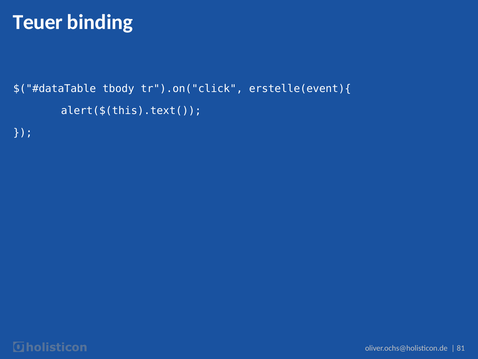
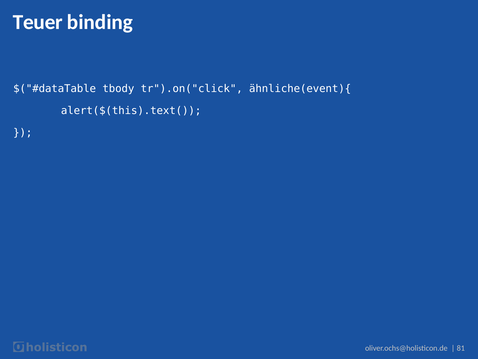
erstelle(event){: erstelle(event){ -> ähnliche(event){
